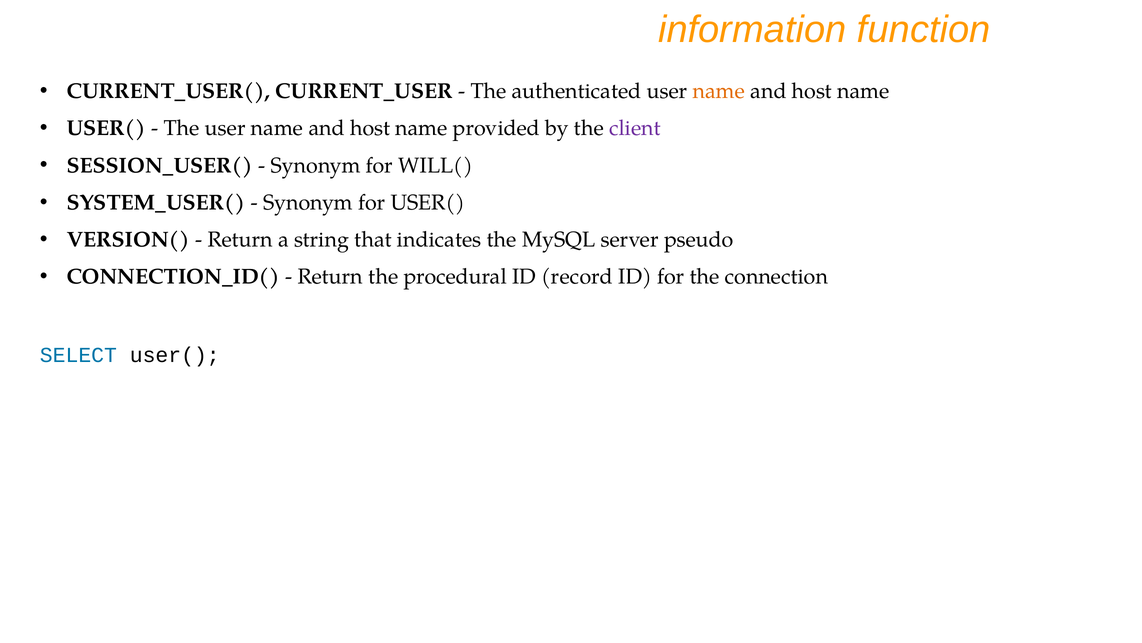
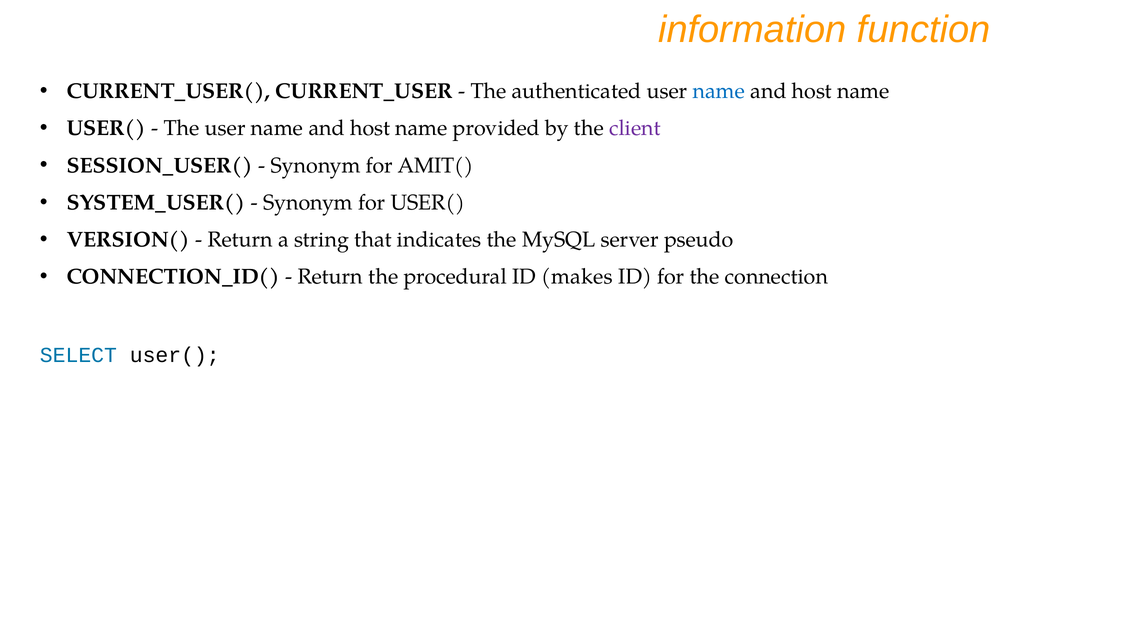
name at (719, 91) colour: orange -> blue
WILL(: WILL( -> AMIT(
record: record -> makes
